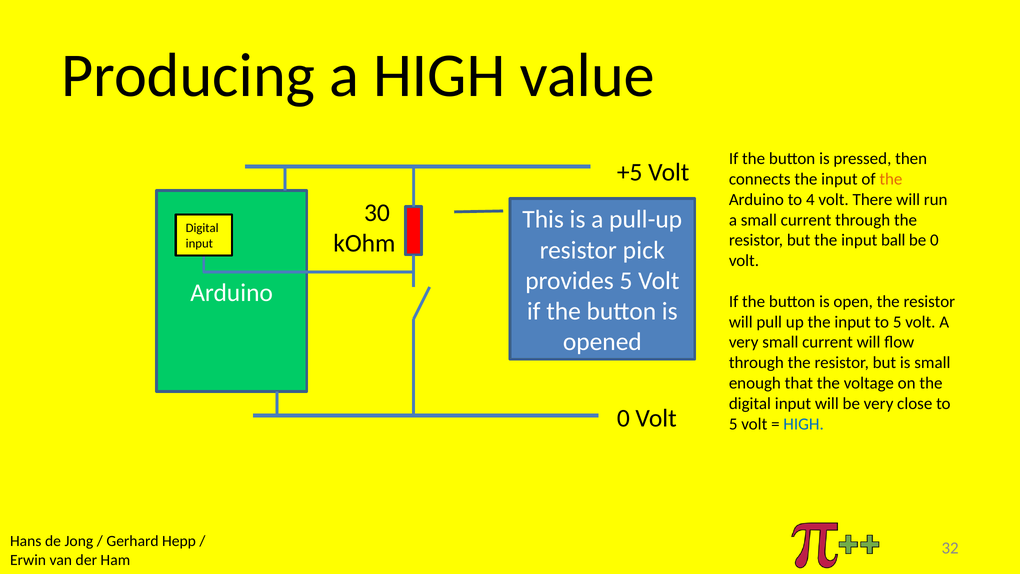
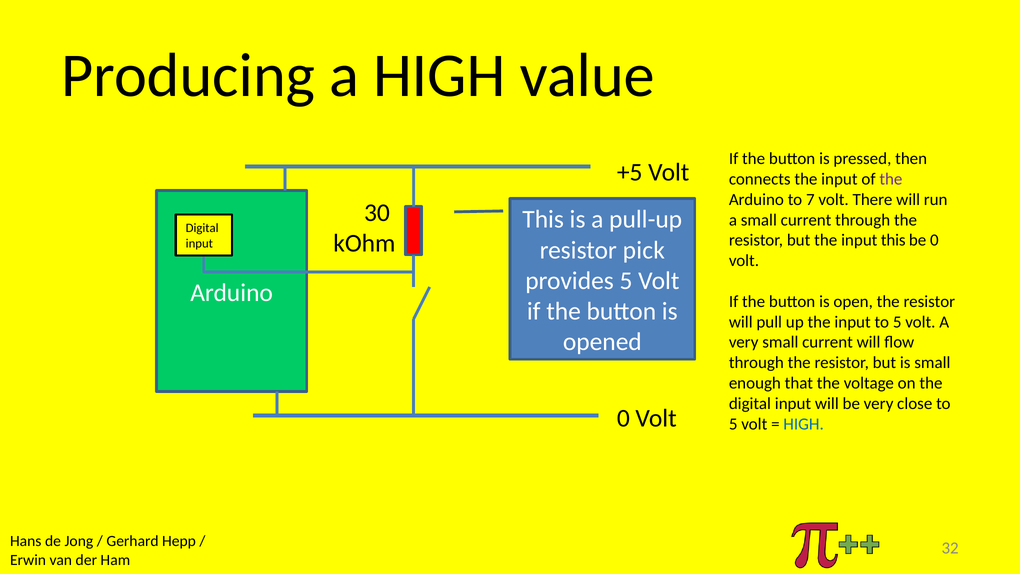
the at (891, 179) colour: orange -> purple
4: 4 -> 7
input ball: ball -> this
